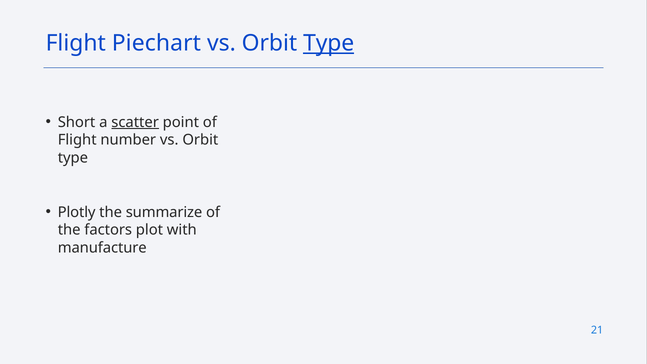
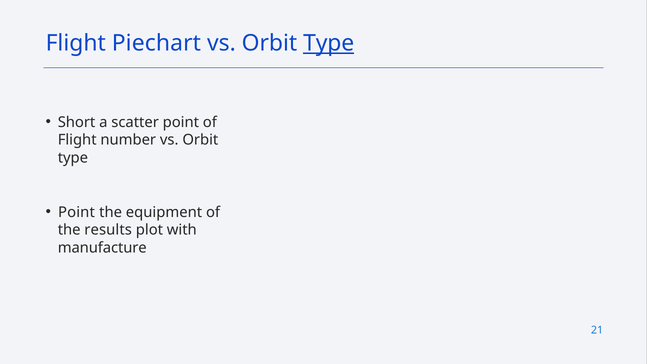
scatter underline: present -> none
Plotly at (77, 212): Plotly -> Point
summarize: summarize -> equipment
factors: factors -> results
